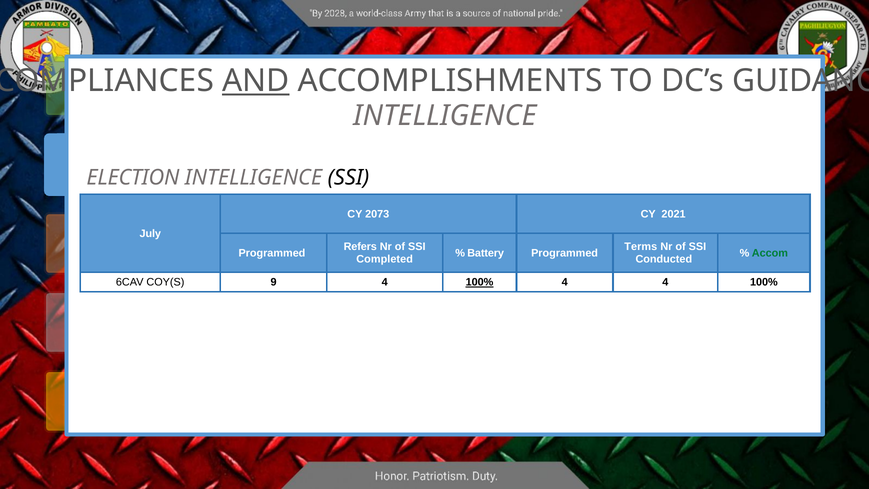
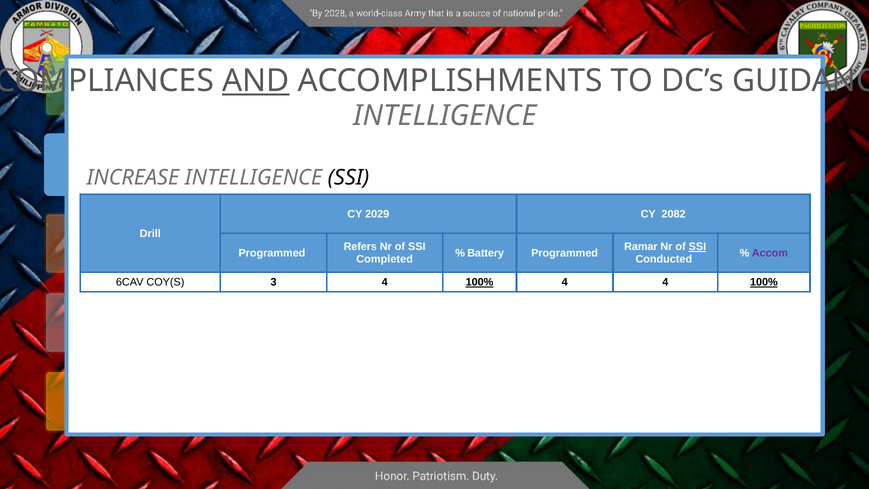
ELECTION: ELECTION -> INCREASE
2073: 2073 -> 2029
2021: 2021 -> 2082
July: July -> Drill
Terms: Terms -> Ramar
SSI at (697, 247) underline: none -> present
Accom colour: green -> purple
9: 9 -> 3
100% at (764, 282) underline: none -> present
